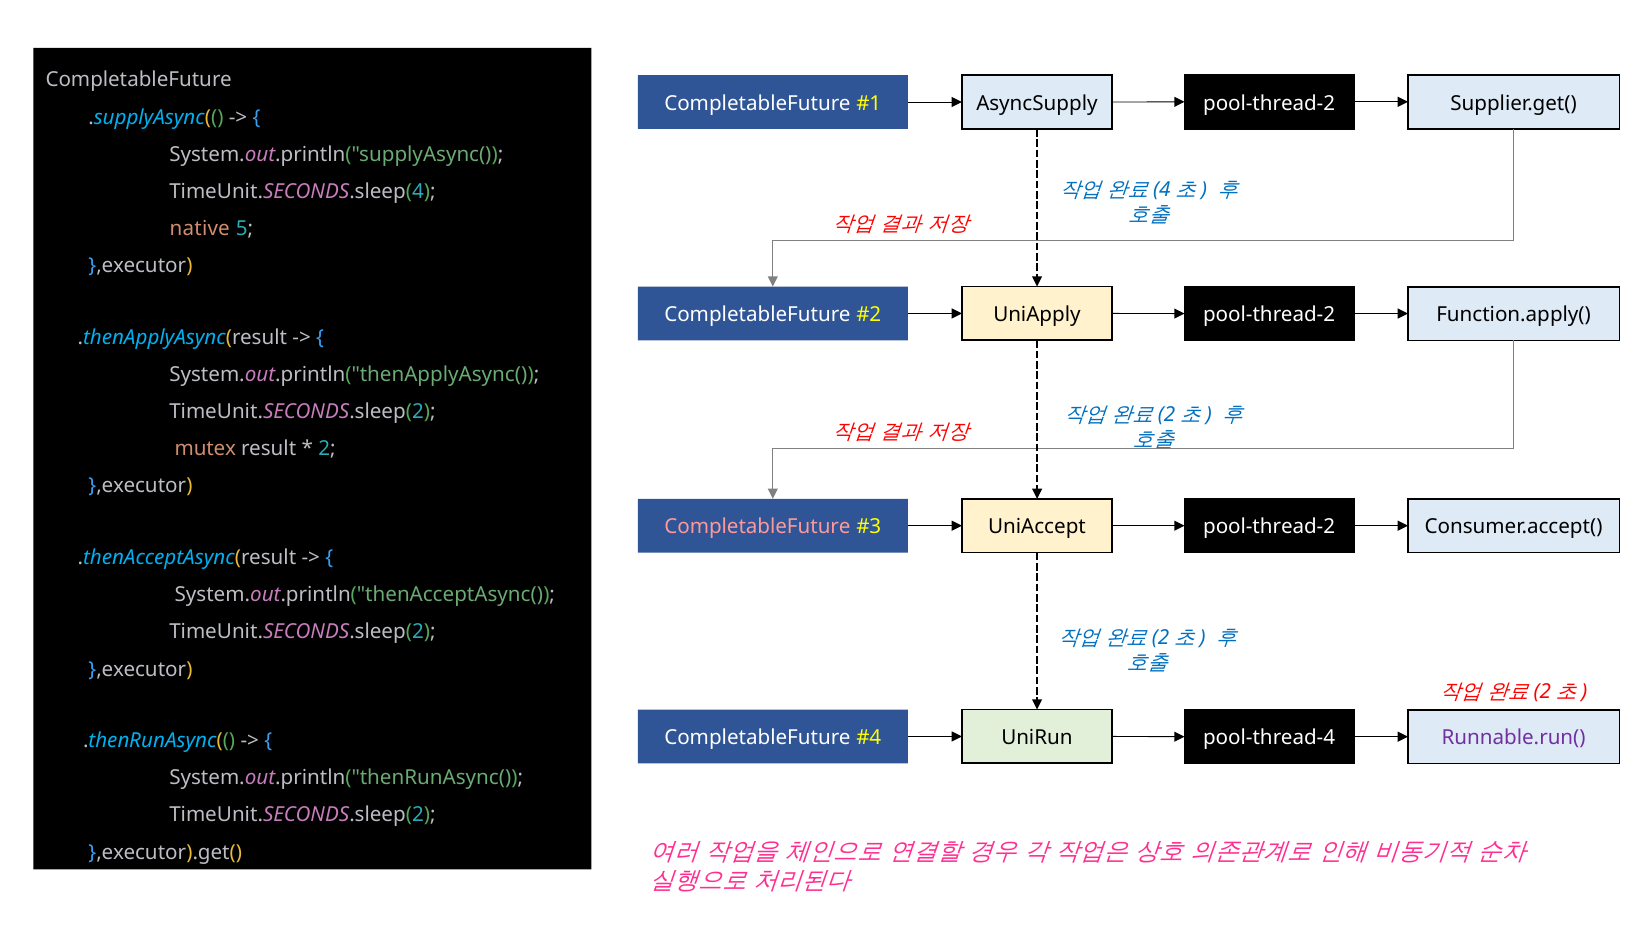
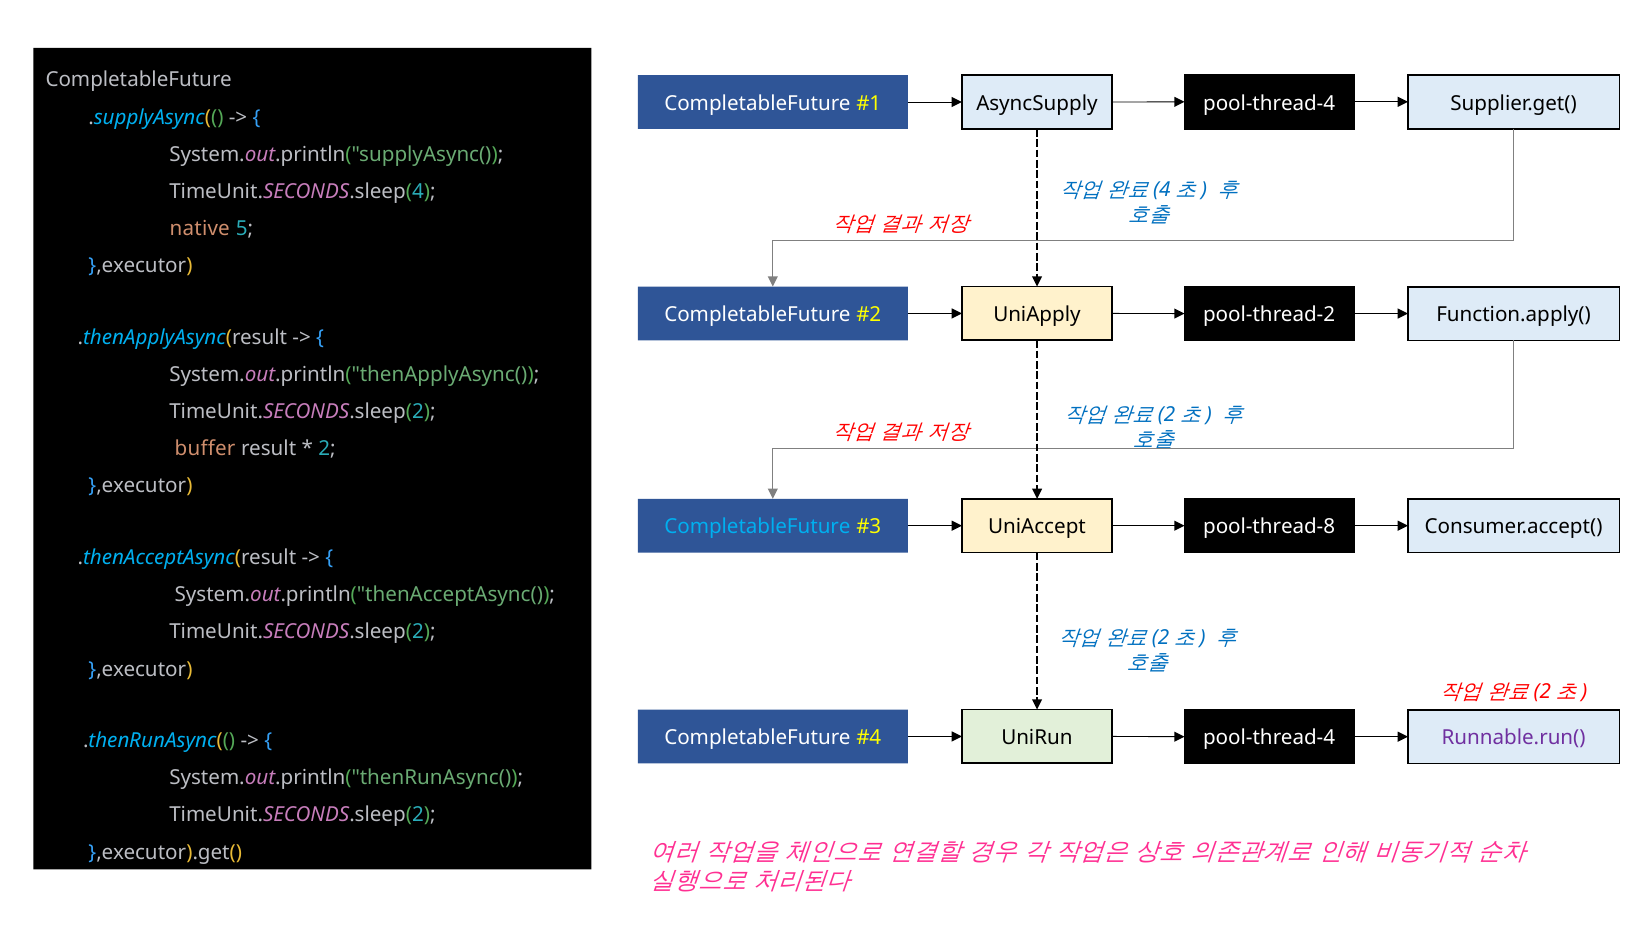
pool-thread-2 at (1269, 103): pool-thread-2 -> pool-thread-4
mutex: mutex -> buffer
CompletableFuture at (757, 527) colour: pink -> light blue
pool-thread-2 at (1269, 527): pool-thread-2 -> pool-thread-8
